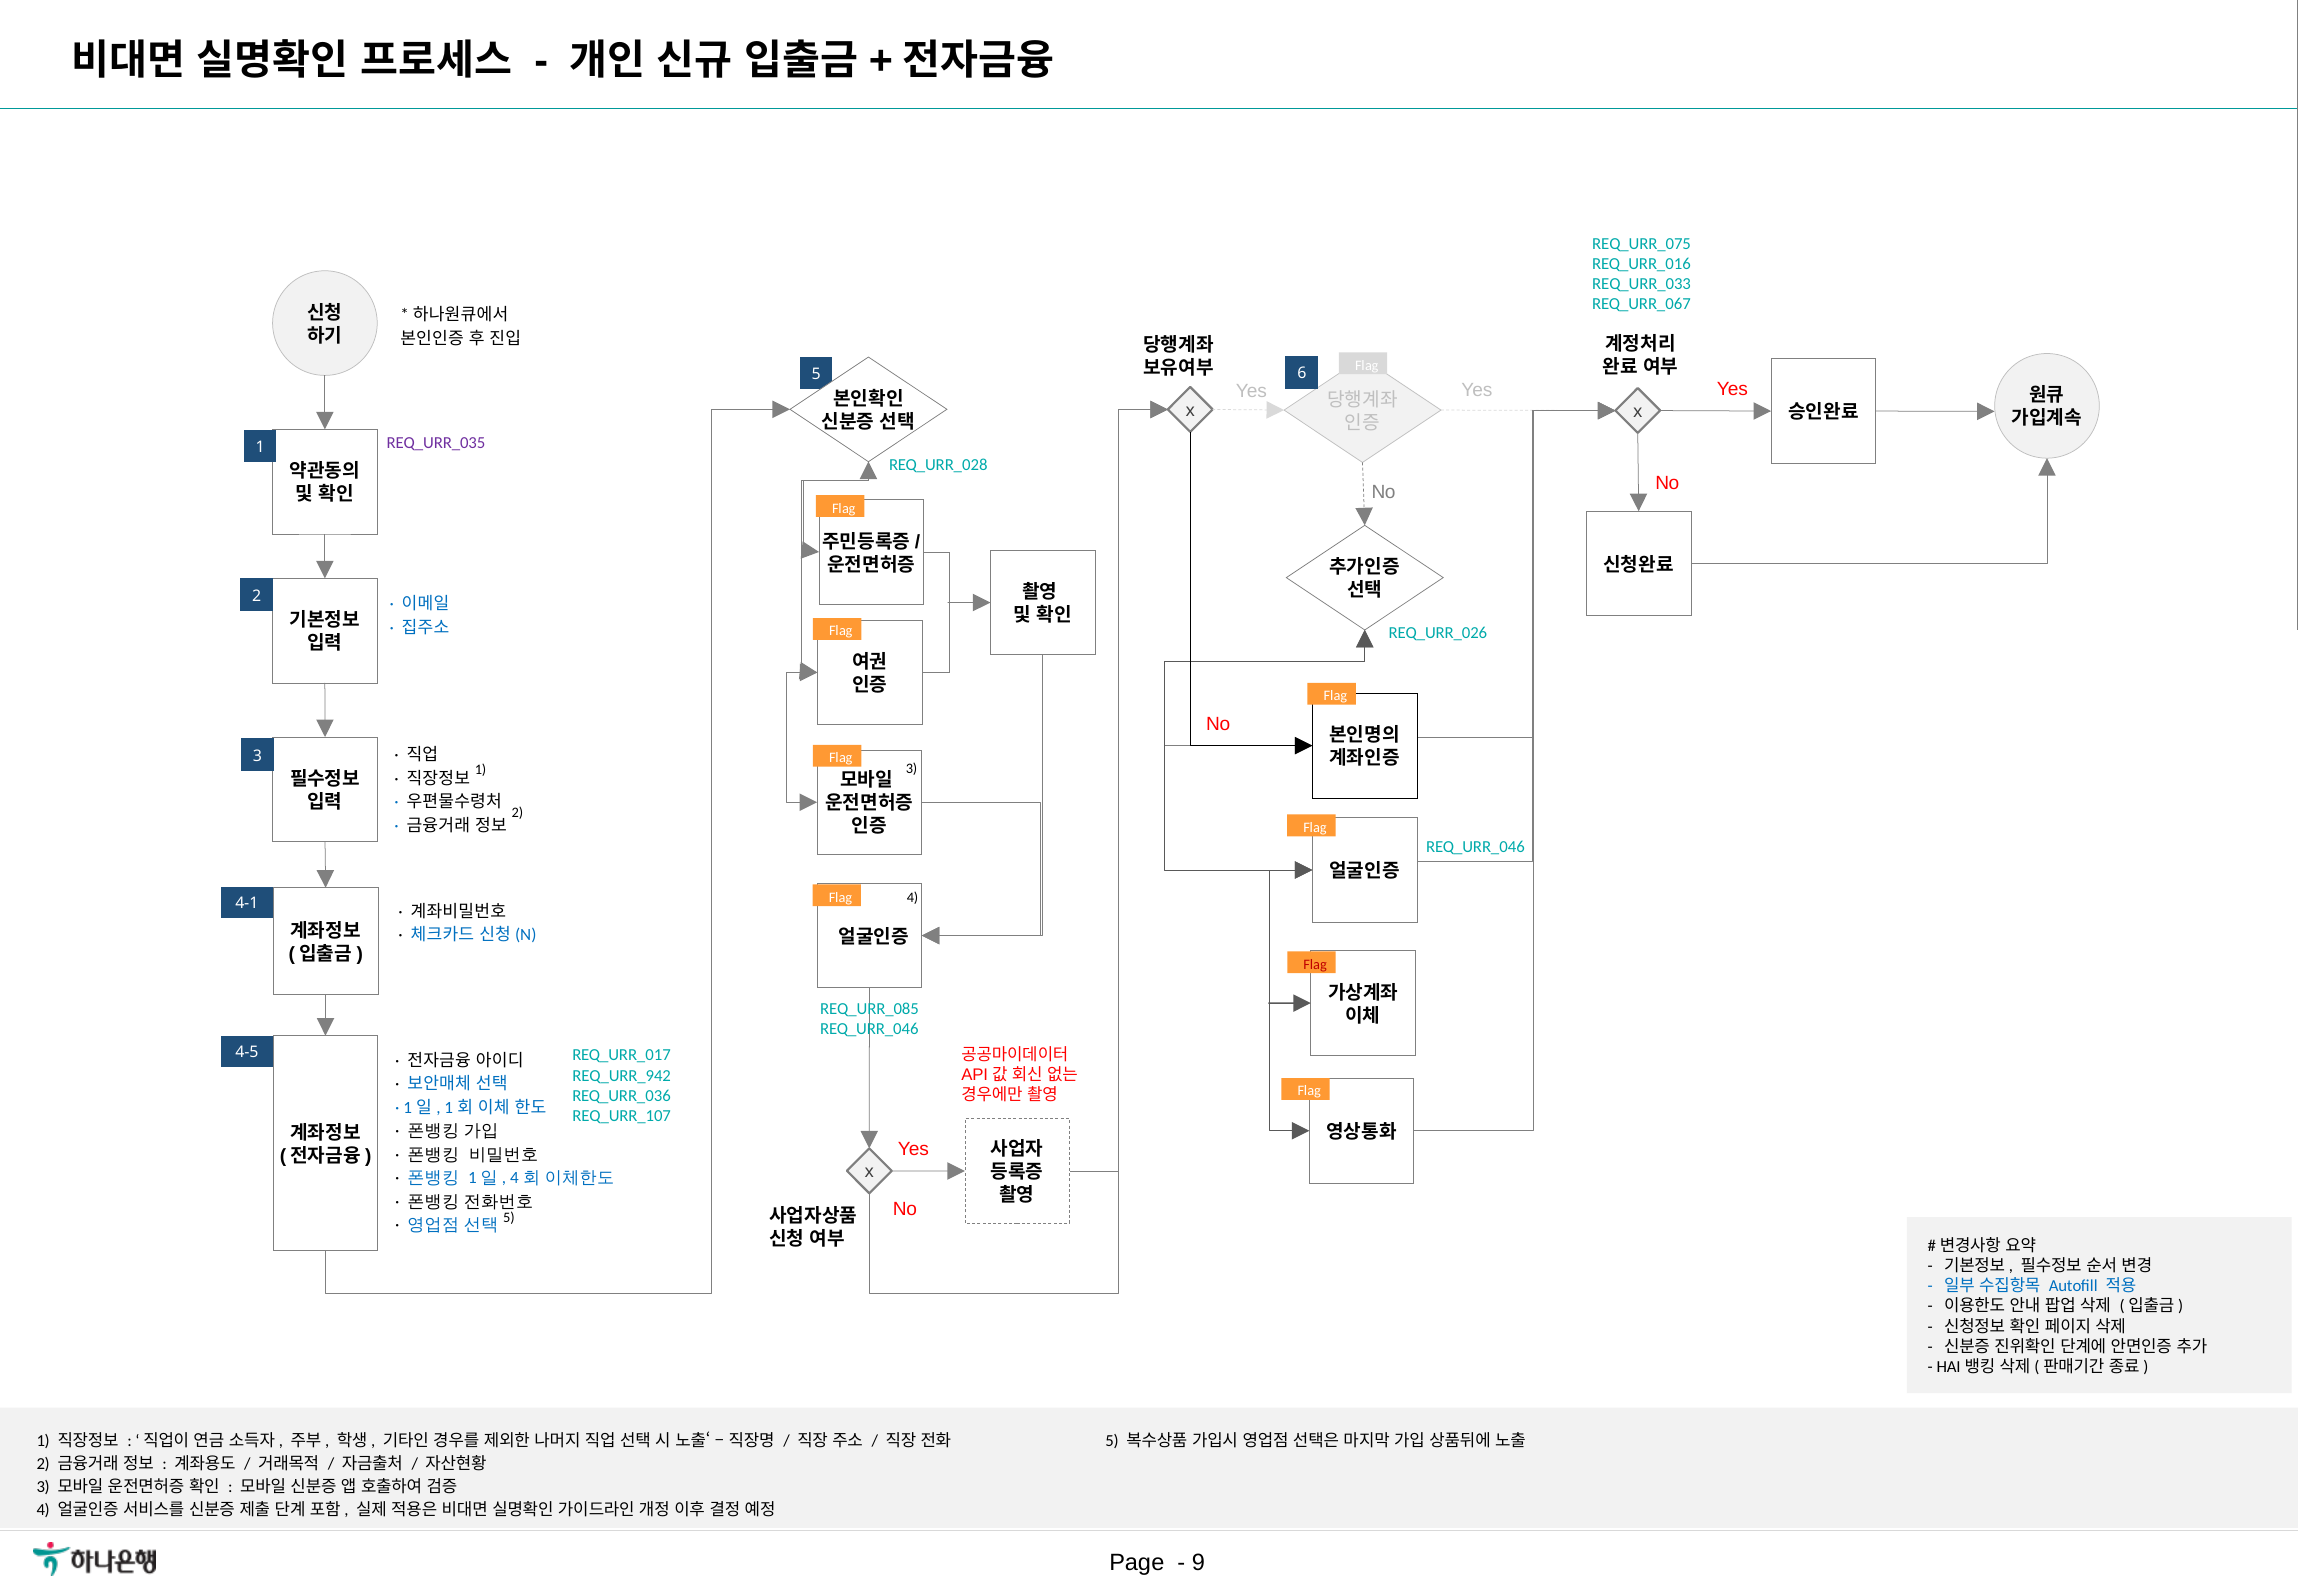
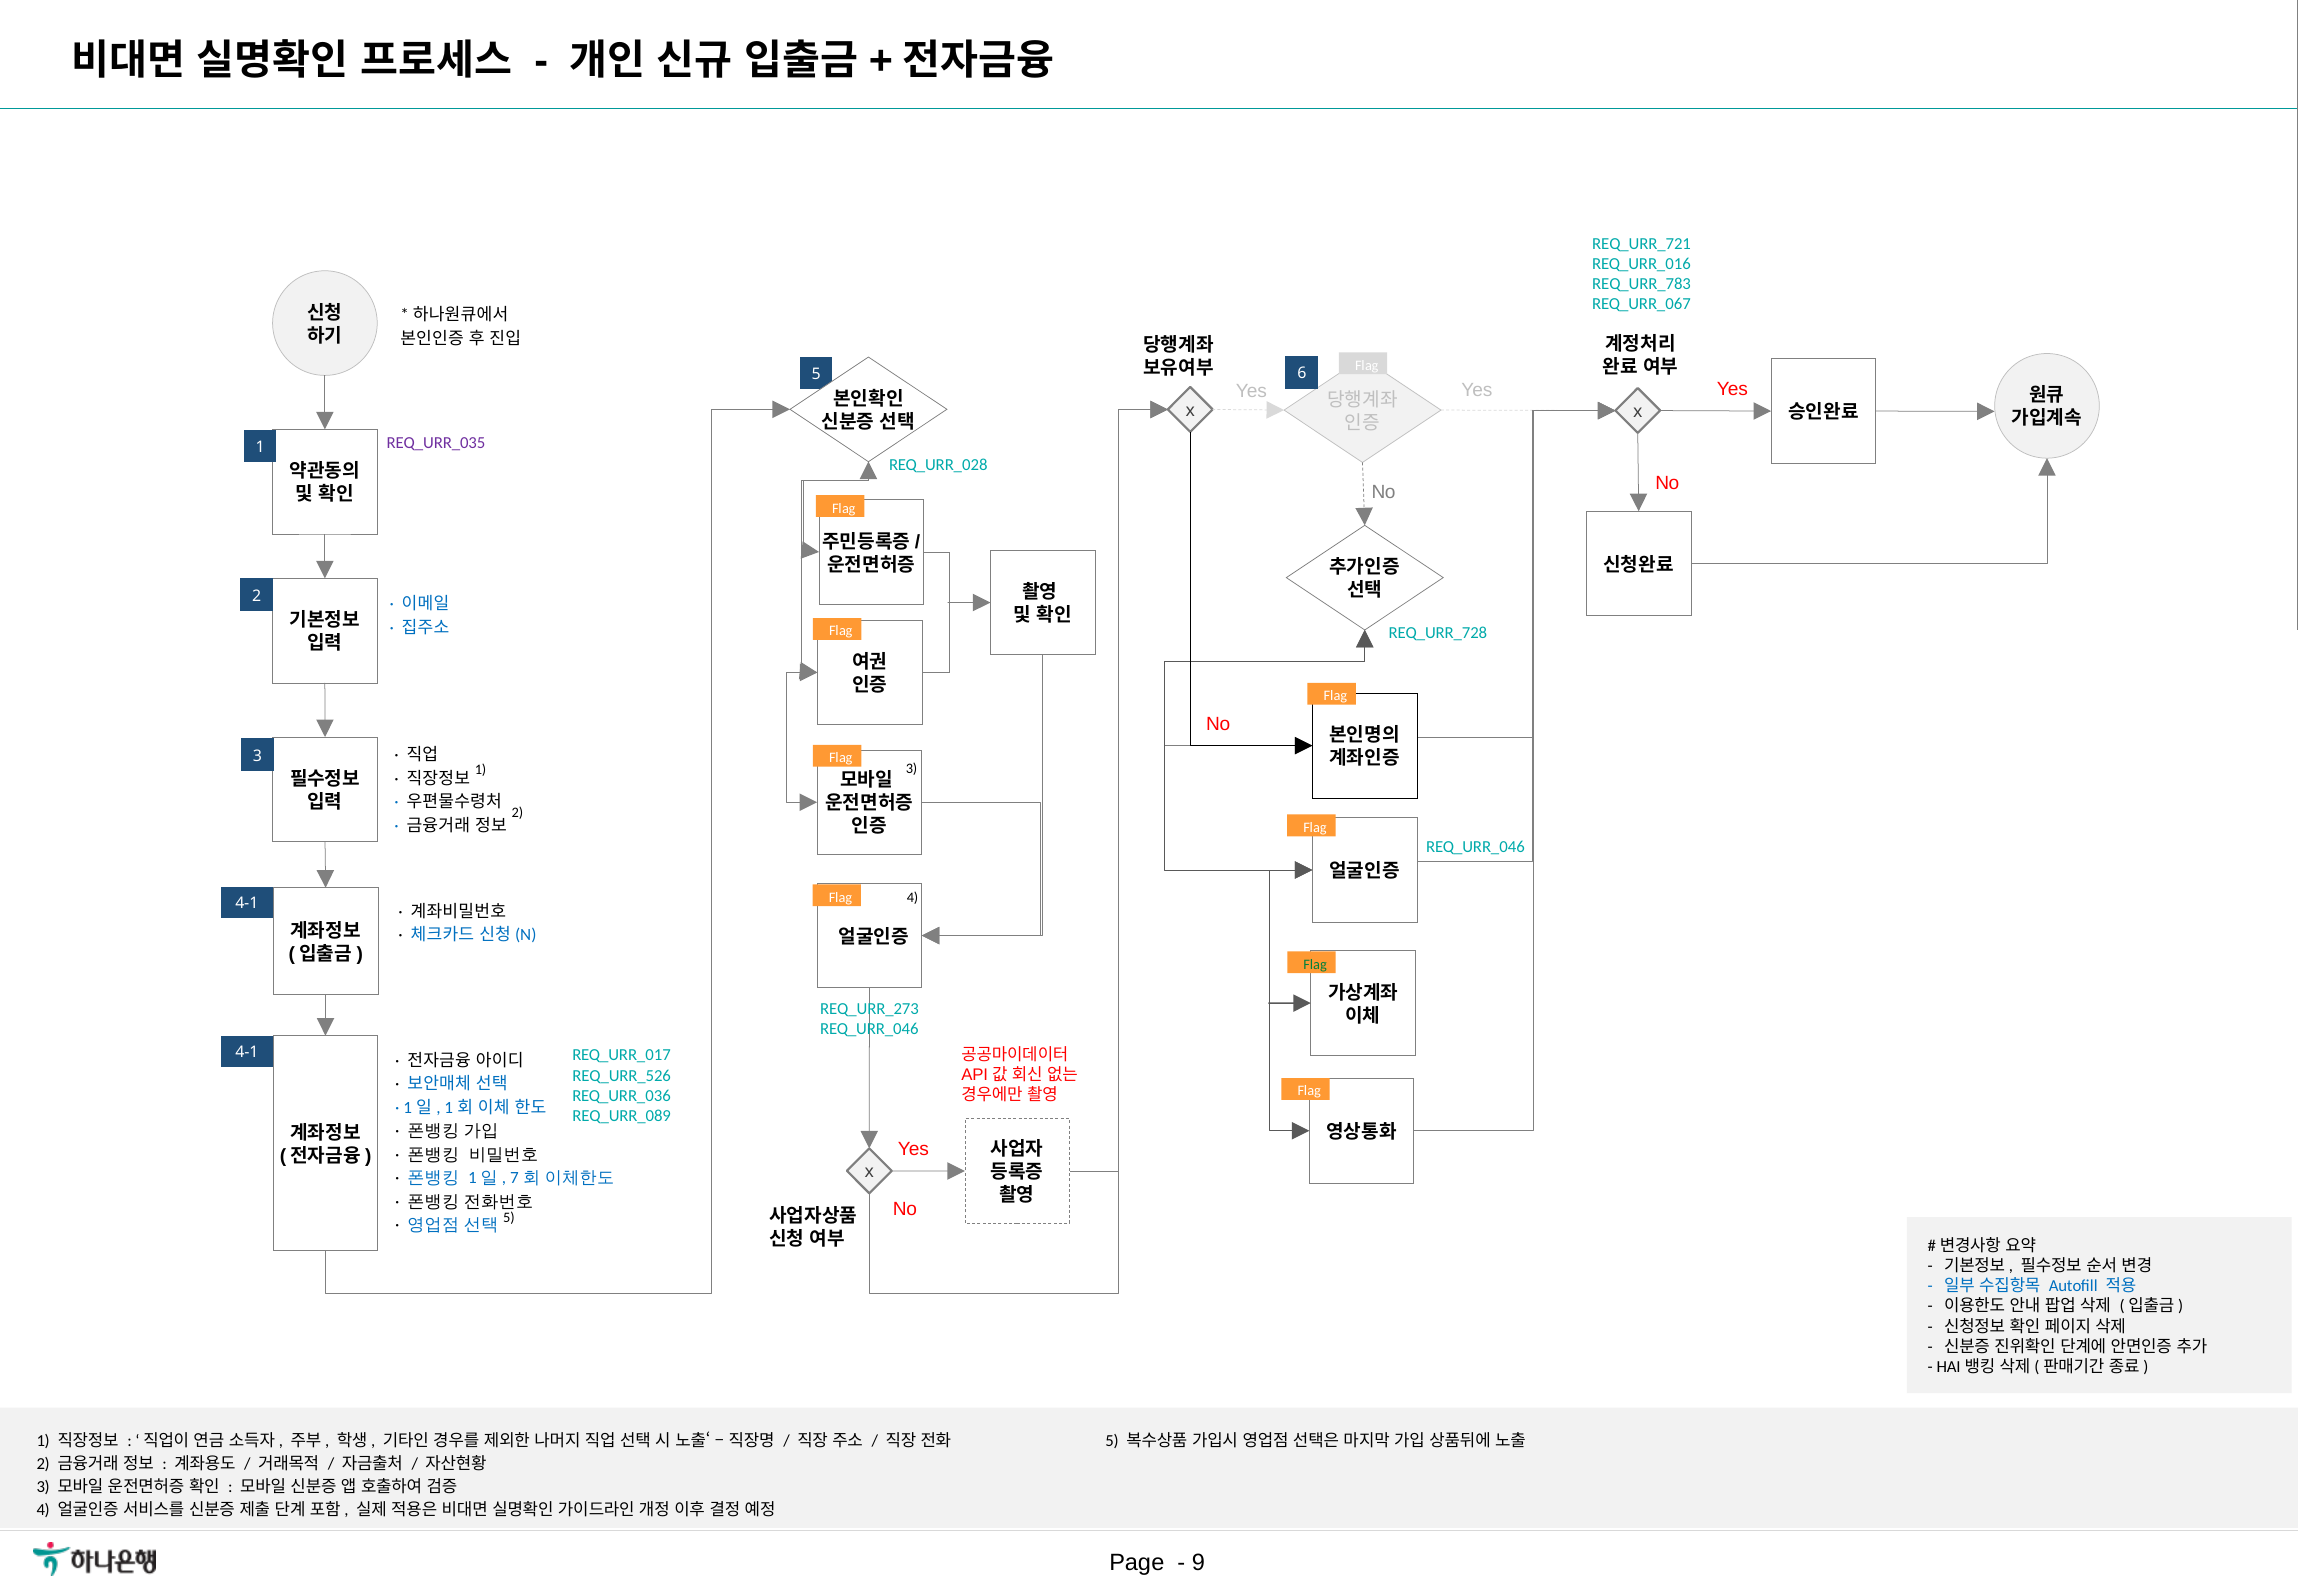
REQ_URR_075: REQ_URR_075 -> REQ_URR_721
REQ_URR_033: REQ_URR_033 -> REQ_URR_783
REQ_URR_026 at (1438, 633): REQ_URR_026 -> REQ_URR_728
Flag at (1315, 964) colour: red -> green
REQ_URR_085: REQ_URR_085 -> REQ_URR_273
4-5 at (247, 1053): 4-5 -> 4-1
REQ_URR_942: REQ_URR_942 -> REQ_URR_526
REQ_URR_107: REQ_URR_107 -> REQ_URR_089
4 at (514, 1178): 4 -> 7
